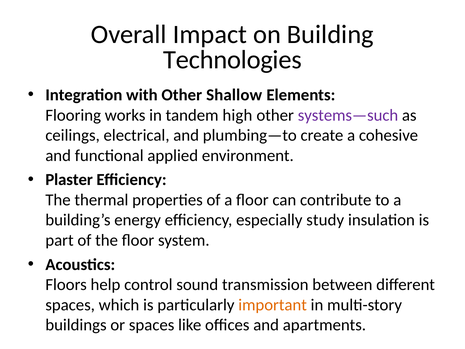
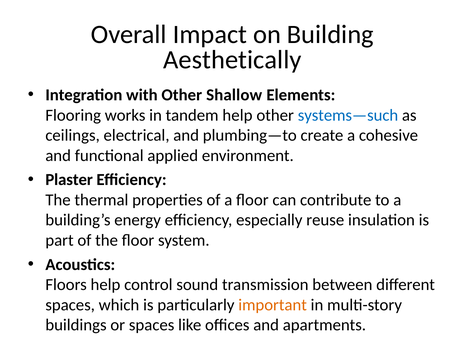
Technologies: Technologies -> Aesthetically
tandem high: high -> help
systems—such colour: purple -> blue
study: study -> reuse
